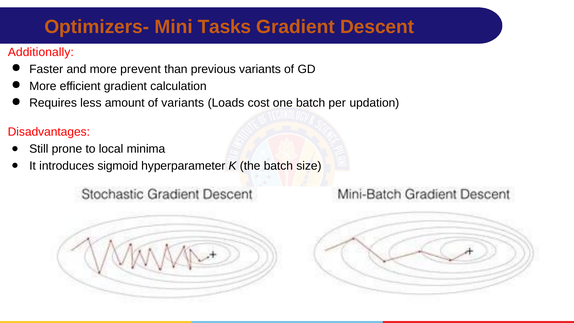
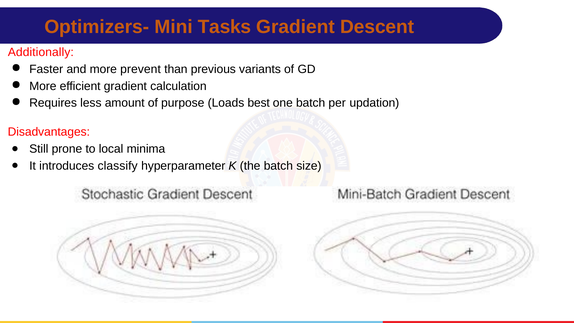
of variants: variants -> purpose
cost: cost -> best
sigmoid: sigmoid -> classify
